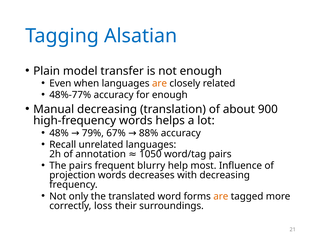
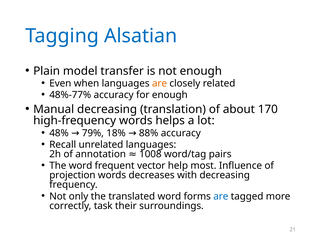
900: 900 -> 170
67%: 67% -> 18%
1050: 1050 -> 1008
The pairs: pairs -> word
blurry: blurry -> vector
are at (221, 196) colour: orange -> blue
loss: loss -> task
